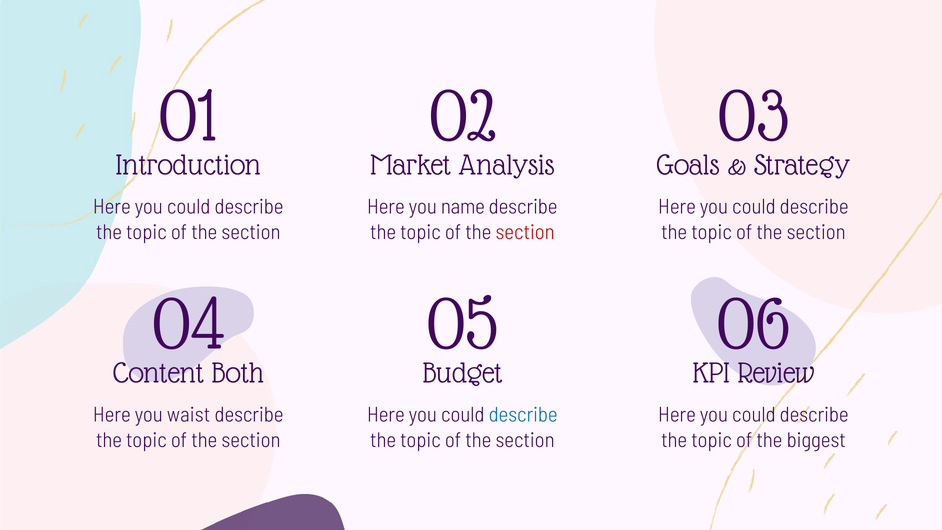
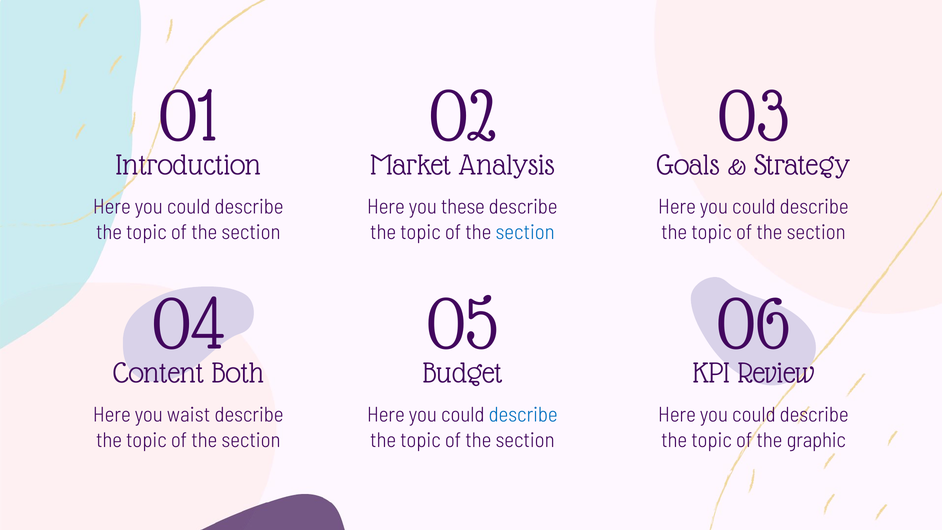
name: name -> these
section at (525, 232) colour: red -> blue
biggest: biggest -> graphic
